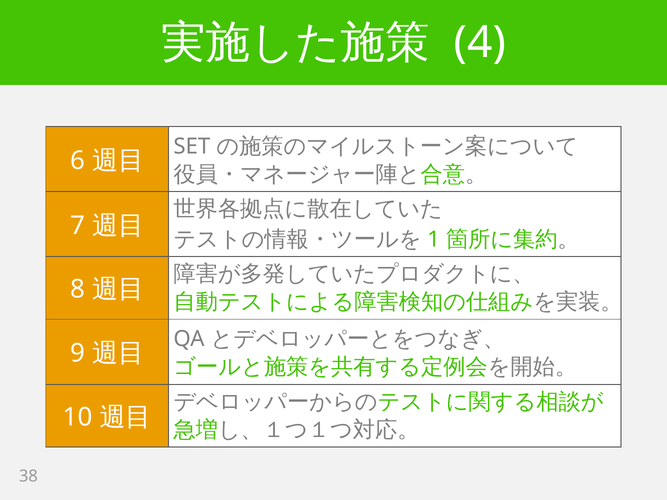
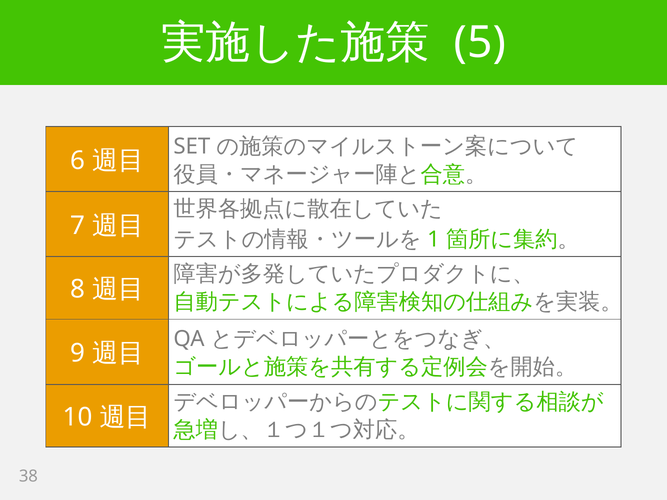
4: 4 -> 5
